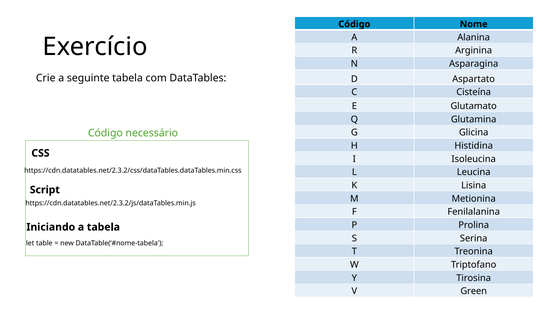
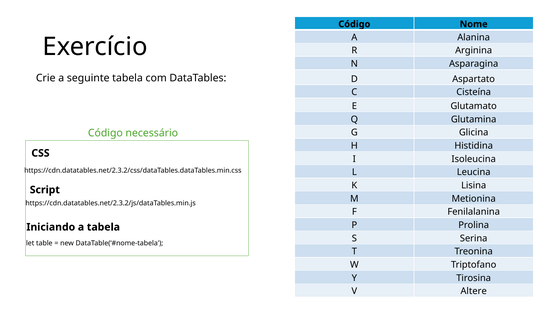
Green: Green -> Altere
